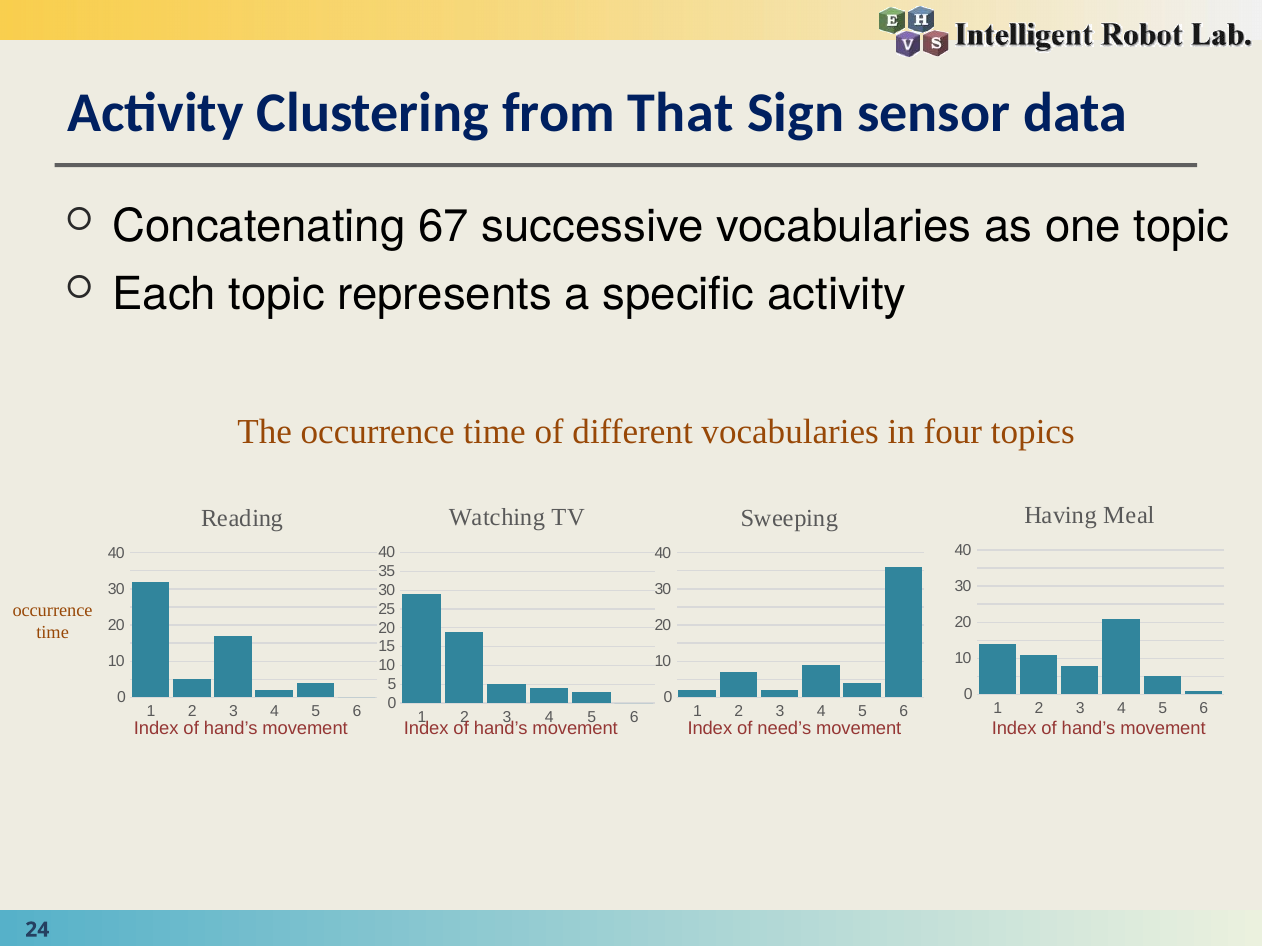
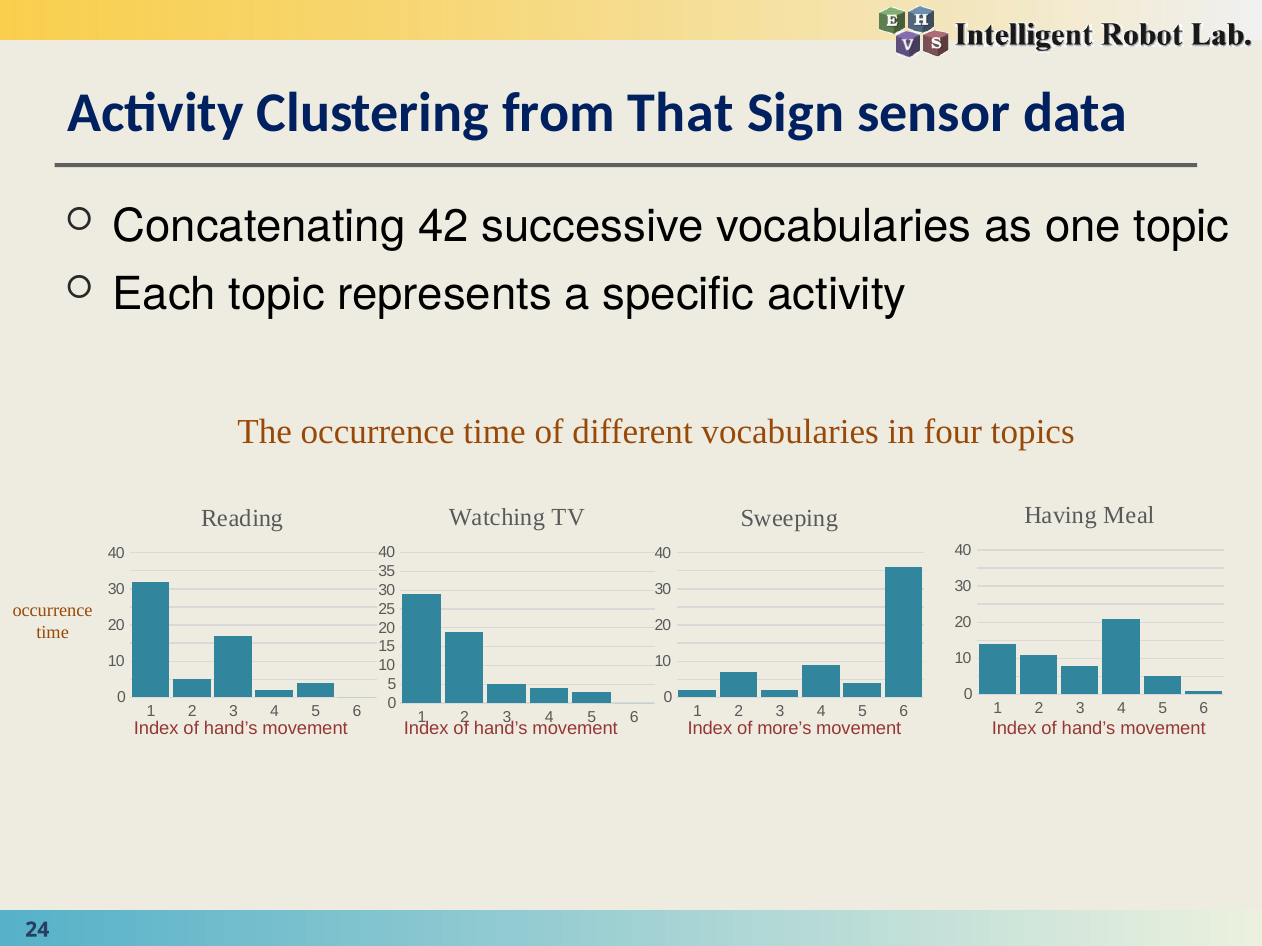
67: 67 -> 42
need’s: need’s -> more’s
